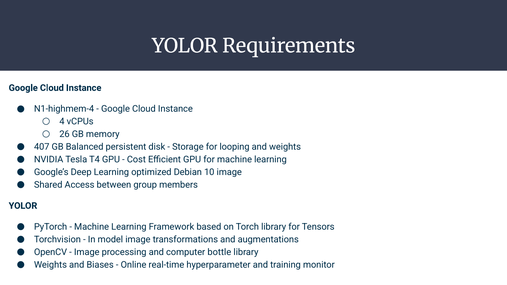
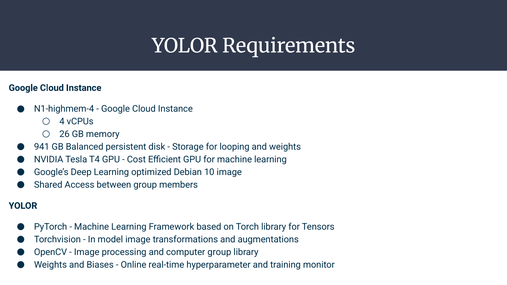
407: 407 -> 941
computer bottle: bottle -> group
